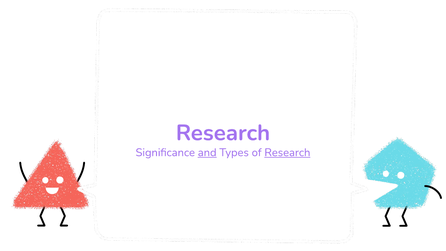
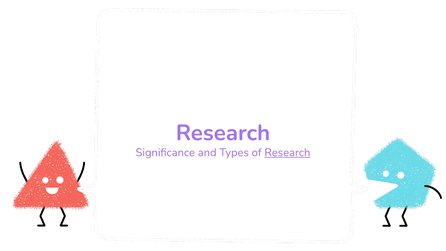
and underline: present -> none
